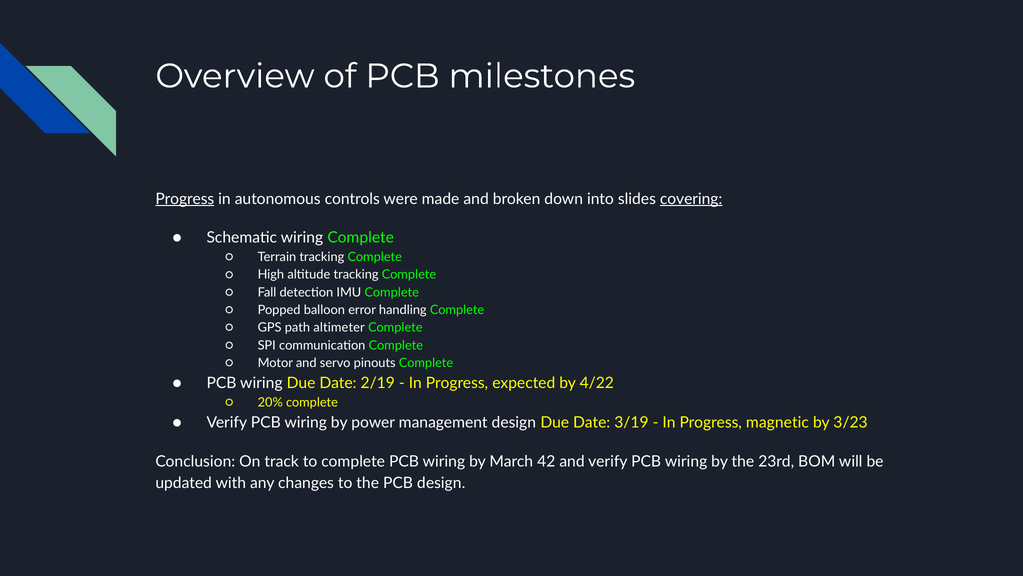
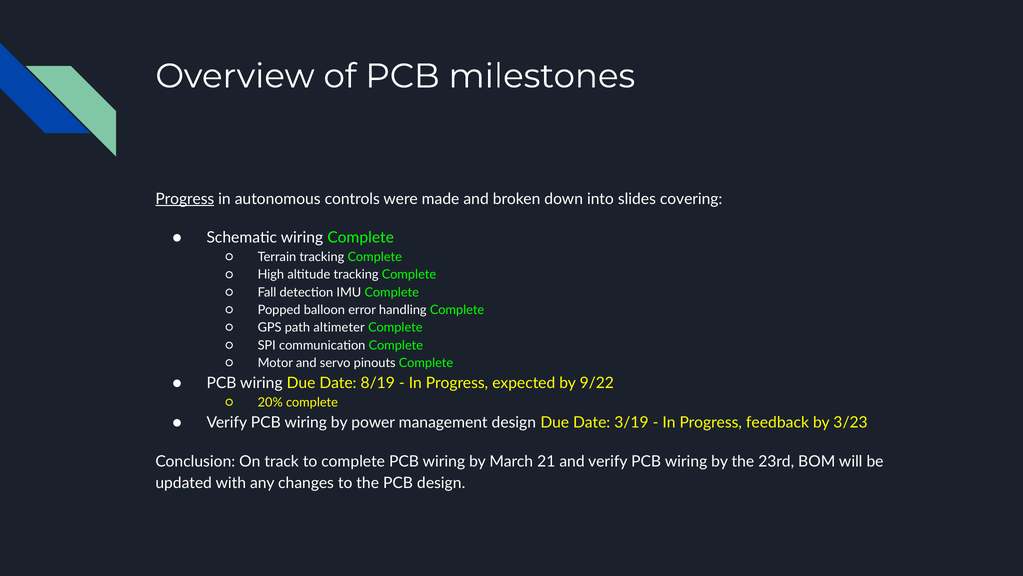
covering underline: present -> none
2/19: 2/19 -> 8/19
4/22: 4/22 -> 9/22
magnetic: magnetic -> feedback
42: 42 -> 21
